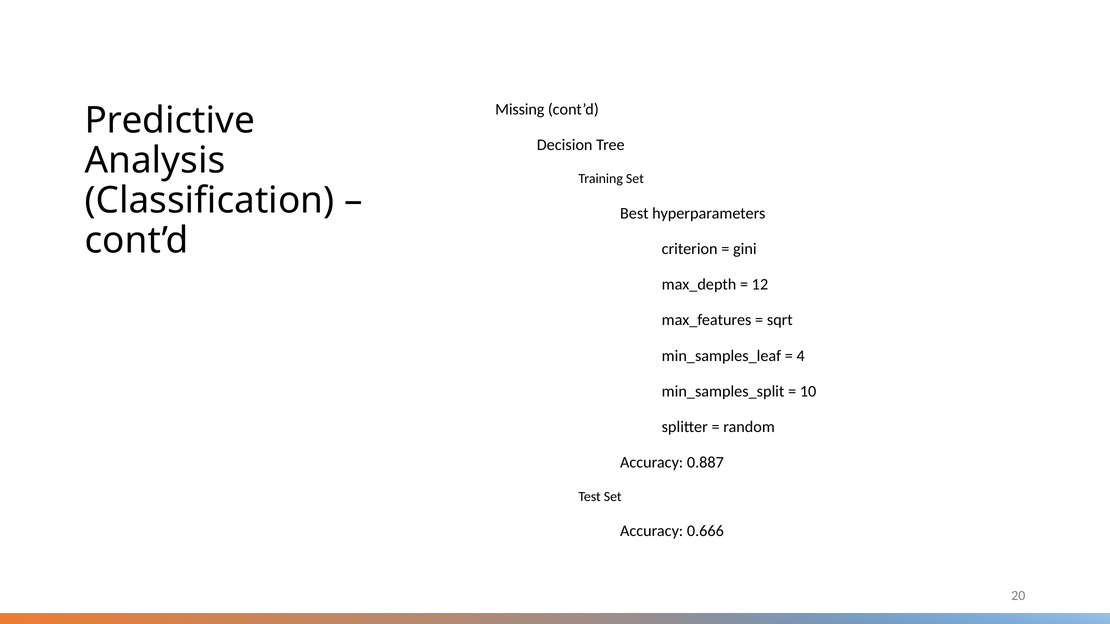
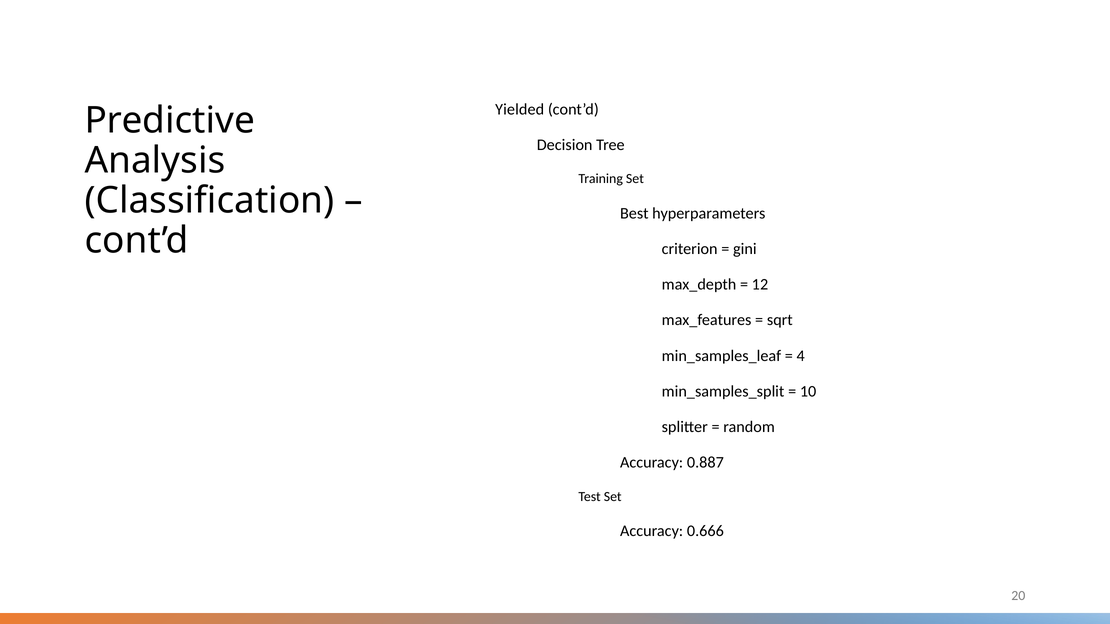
Missing: Missing -> Yielded
